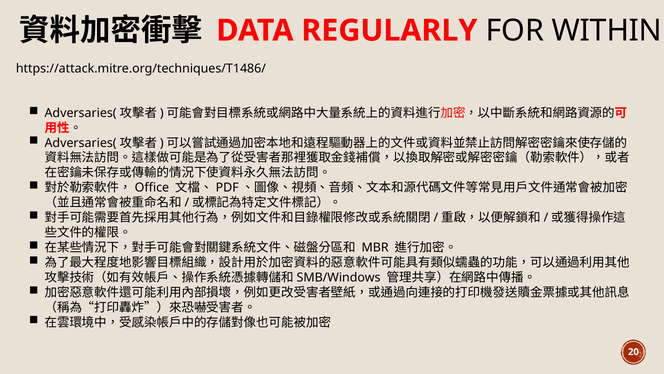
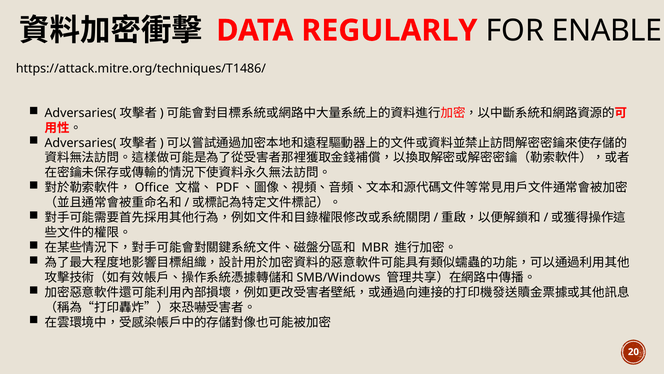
WITHIN: WITHIN -> ENABLE
